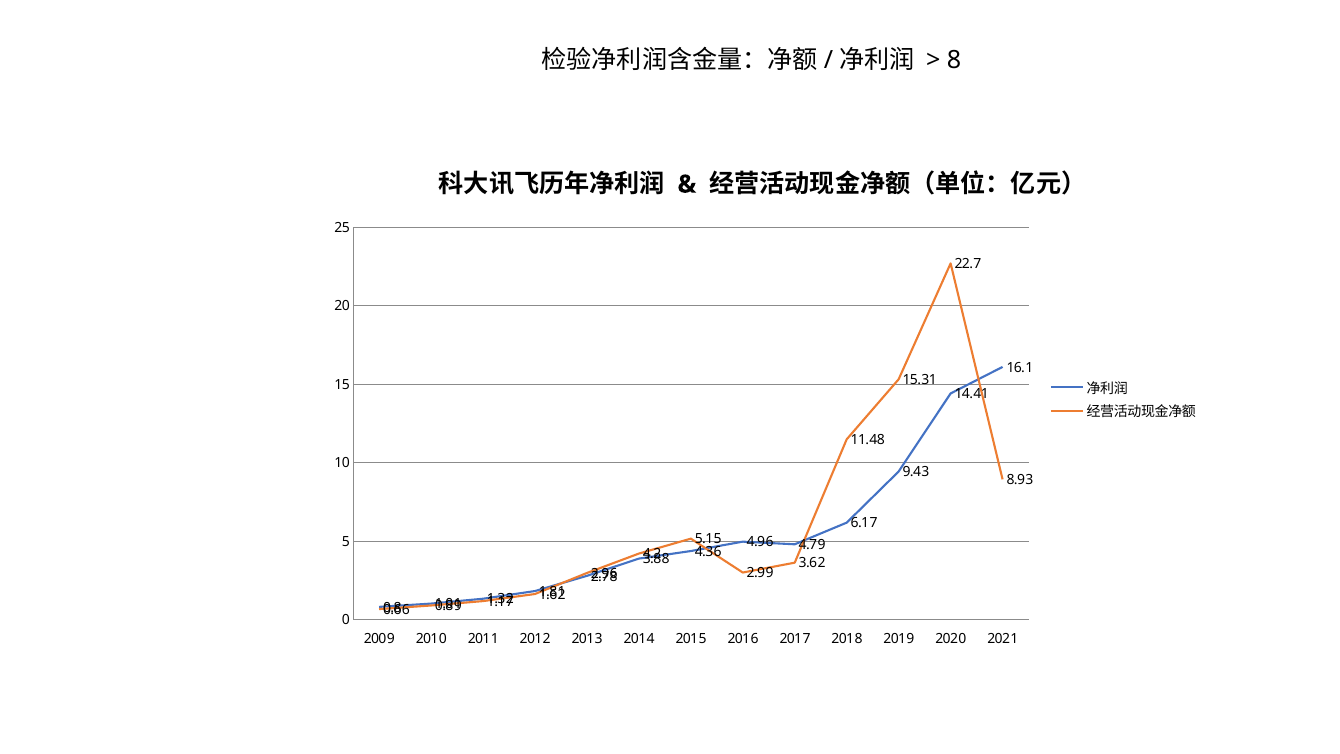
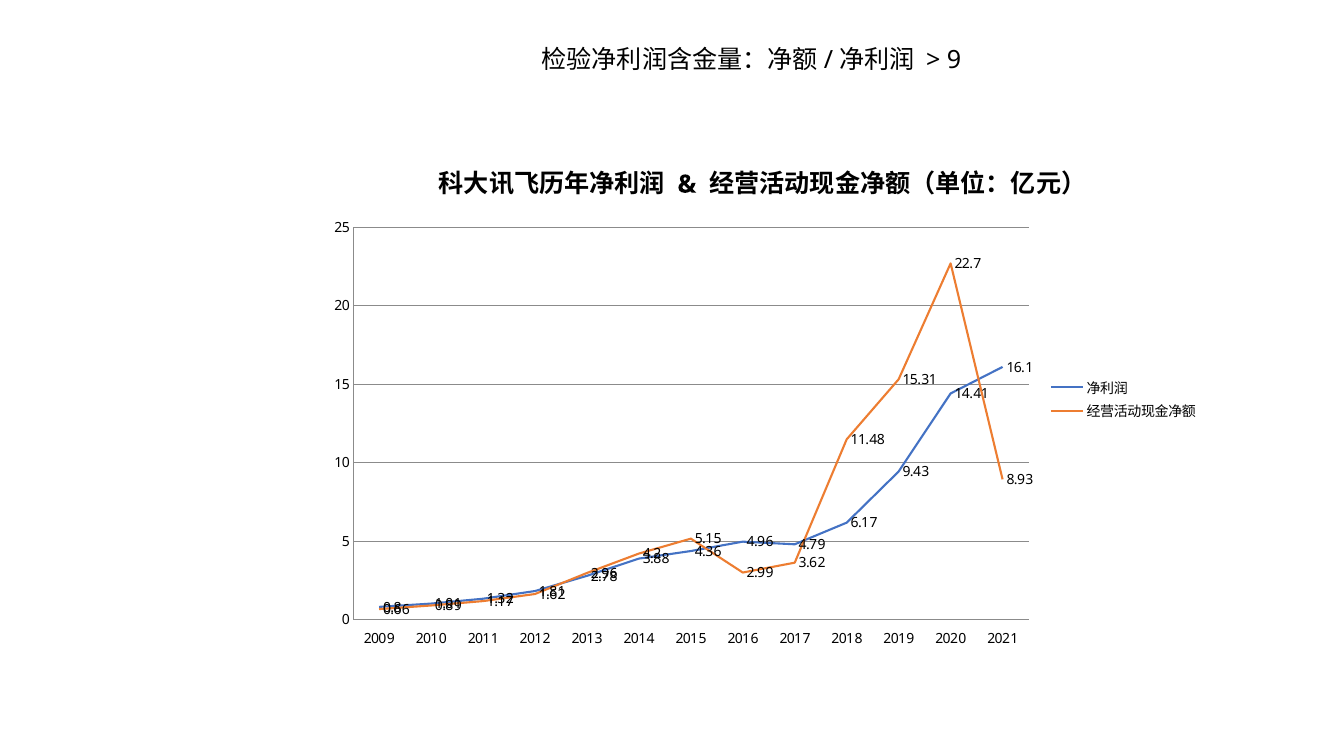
8: 8 -> 9
